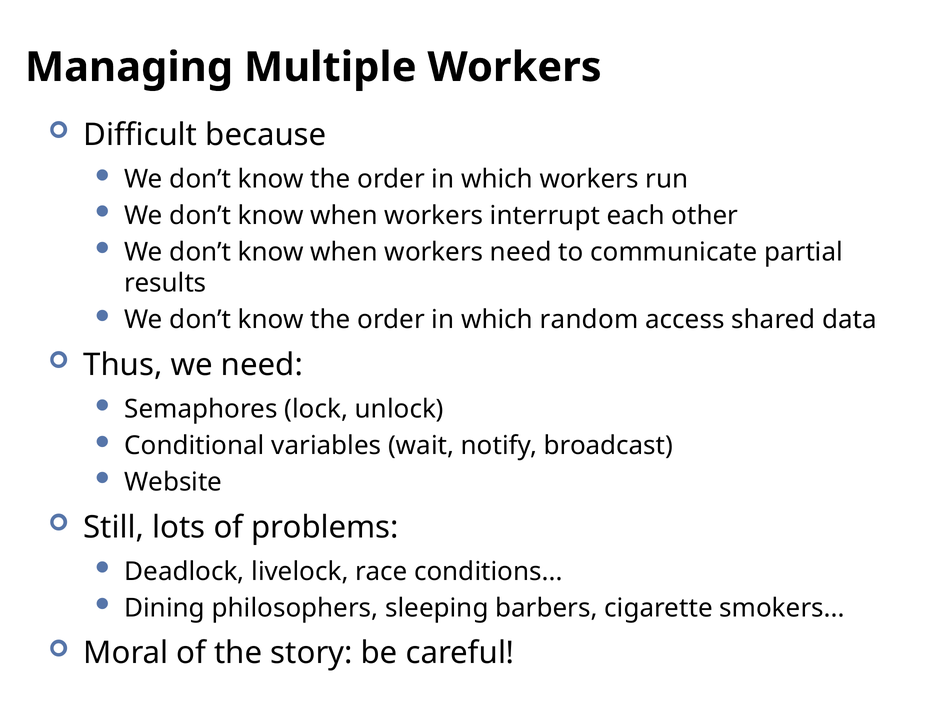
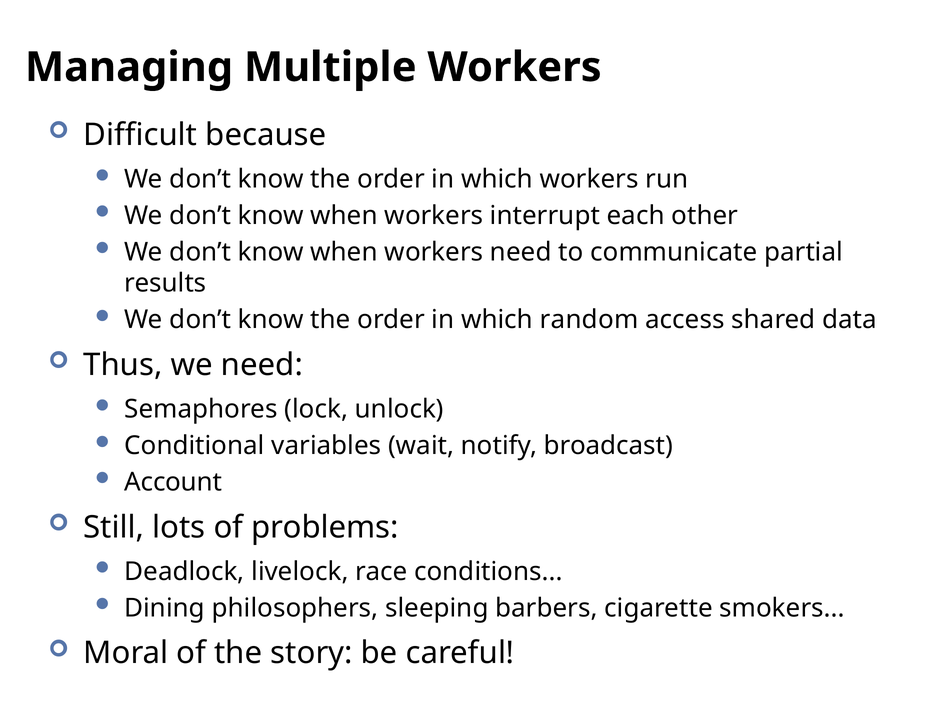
Website: Website -> Account
